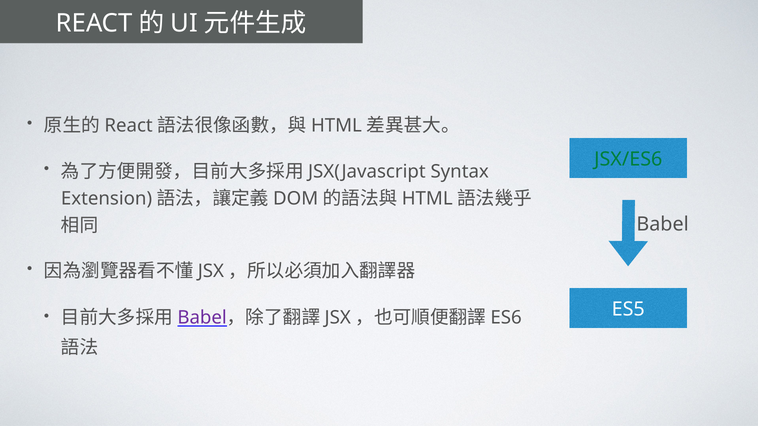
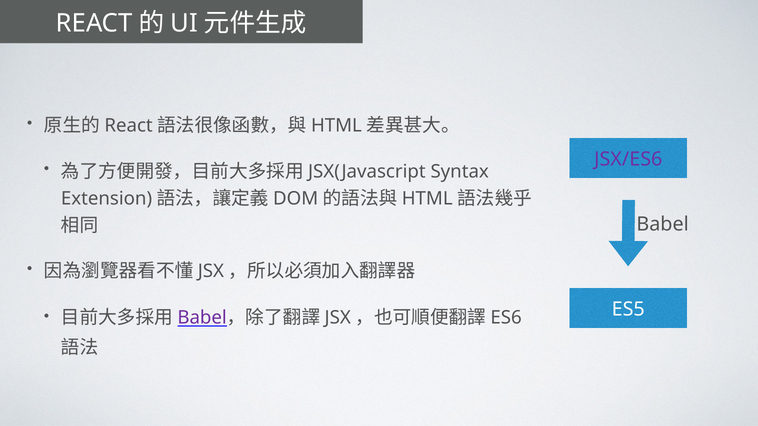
JSX/ES6 colour: green -> purple
